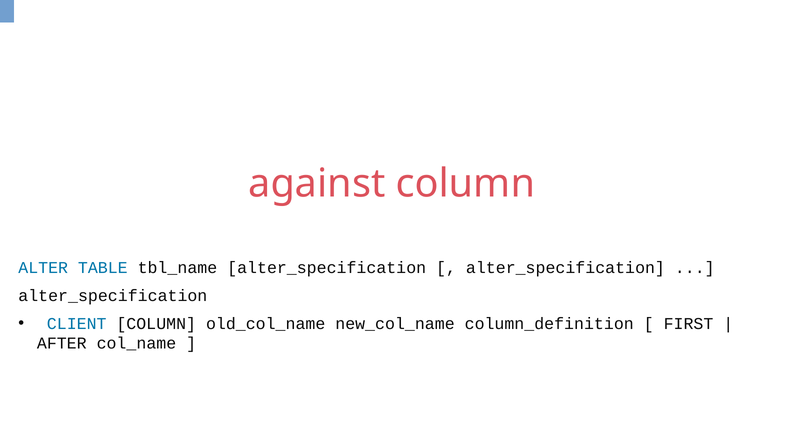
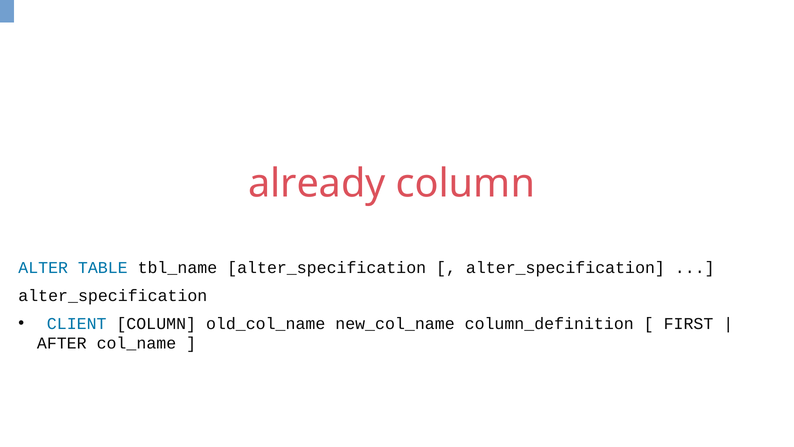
against: against -> already
